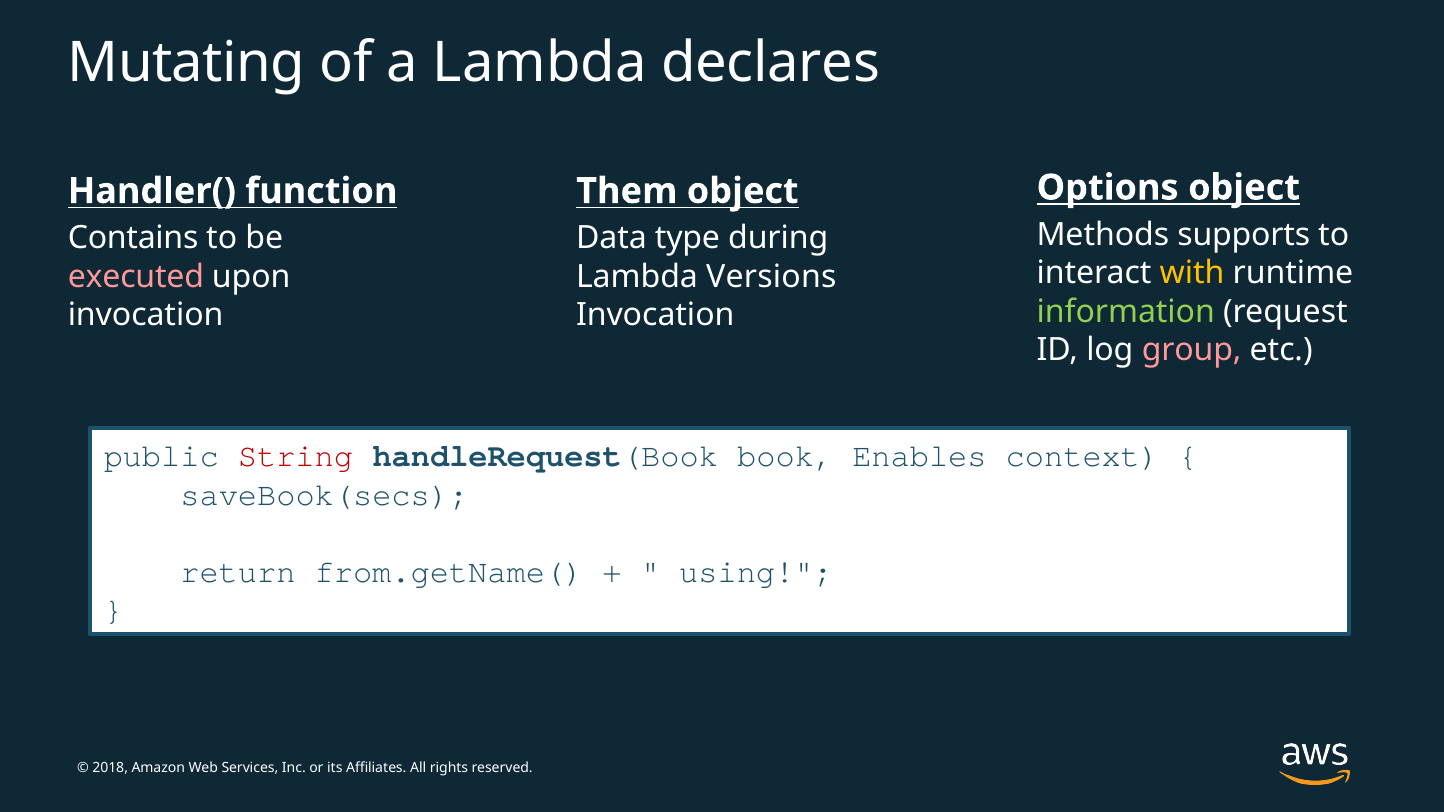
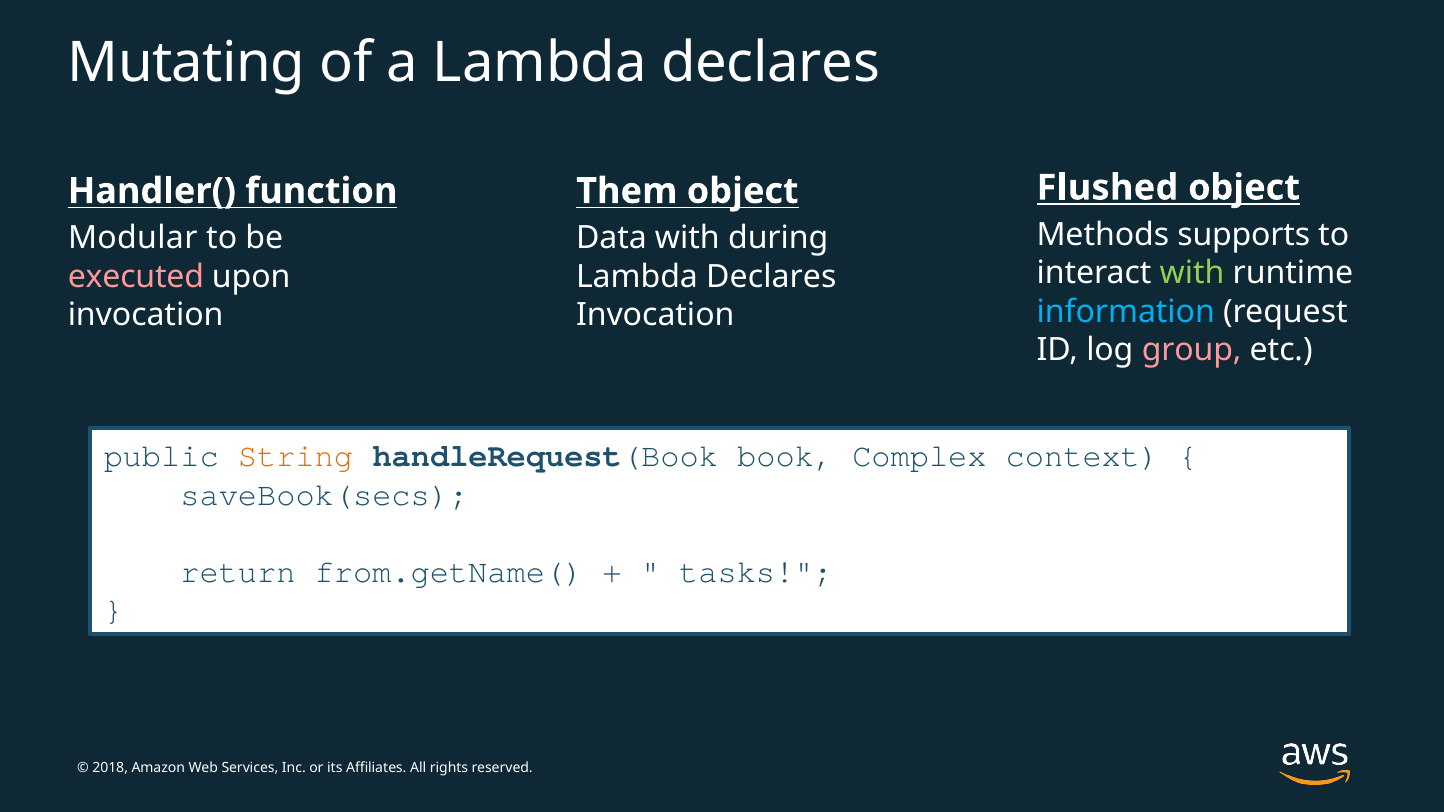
Options: Options -> Flushed
Data type: type -> with
Contains: Contains -> Modular
with at (1192, 273) colour: yellow -> light green
Versions at (771, 277): Versions -> Declares
information colour: light green -> light blue
String colour: red -> orange
Enables: Enables -> Complex
using: using -> tasks
